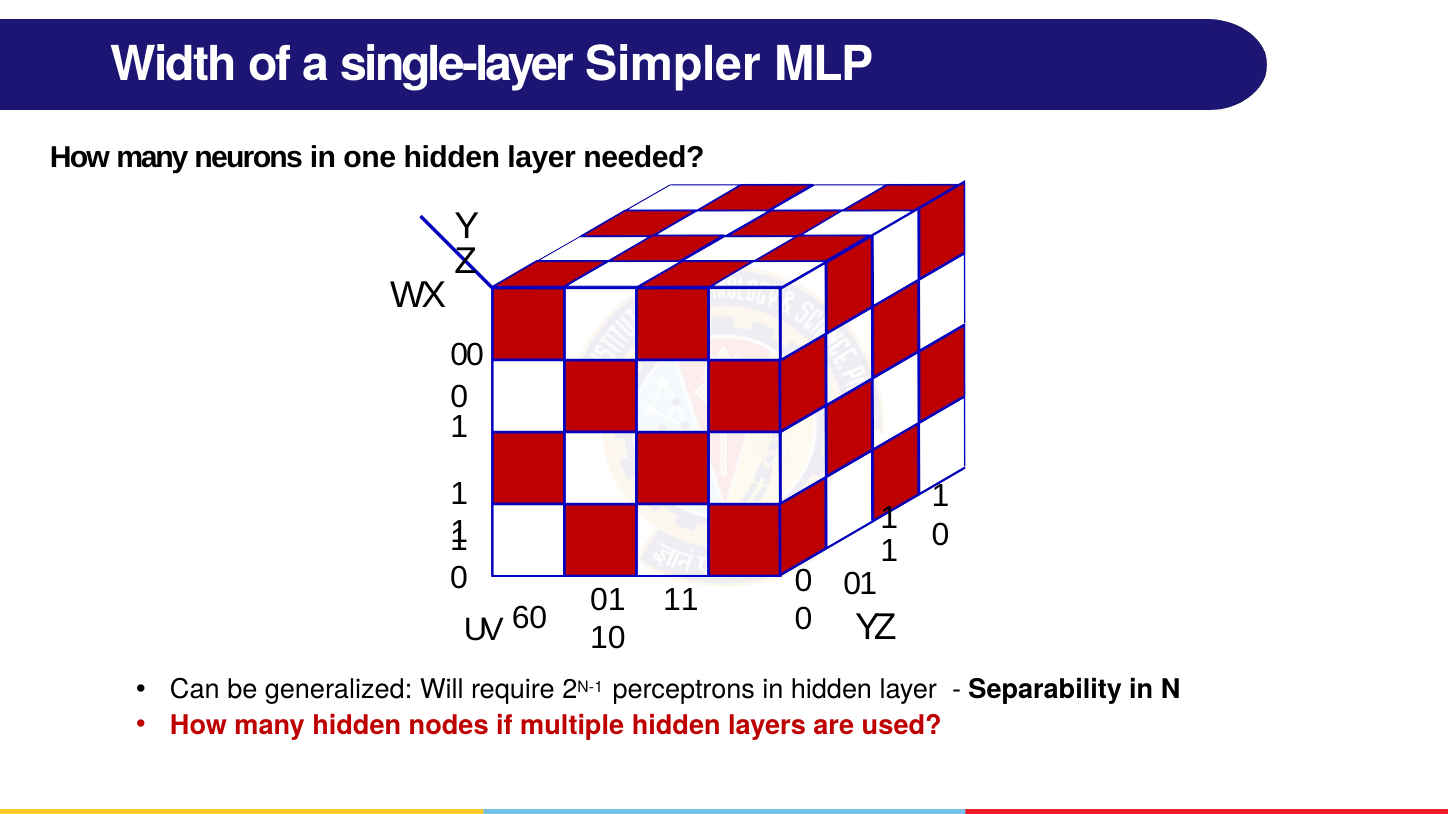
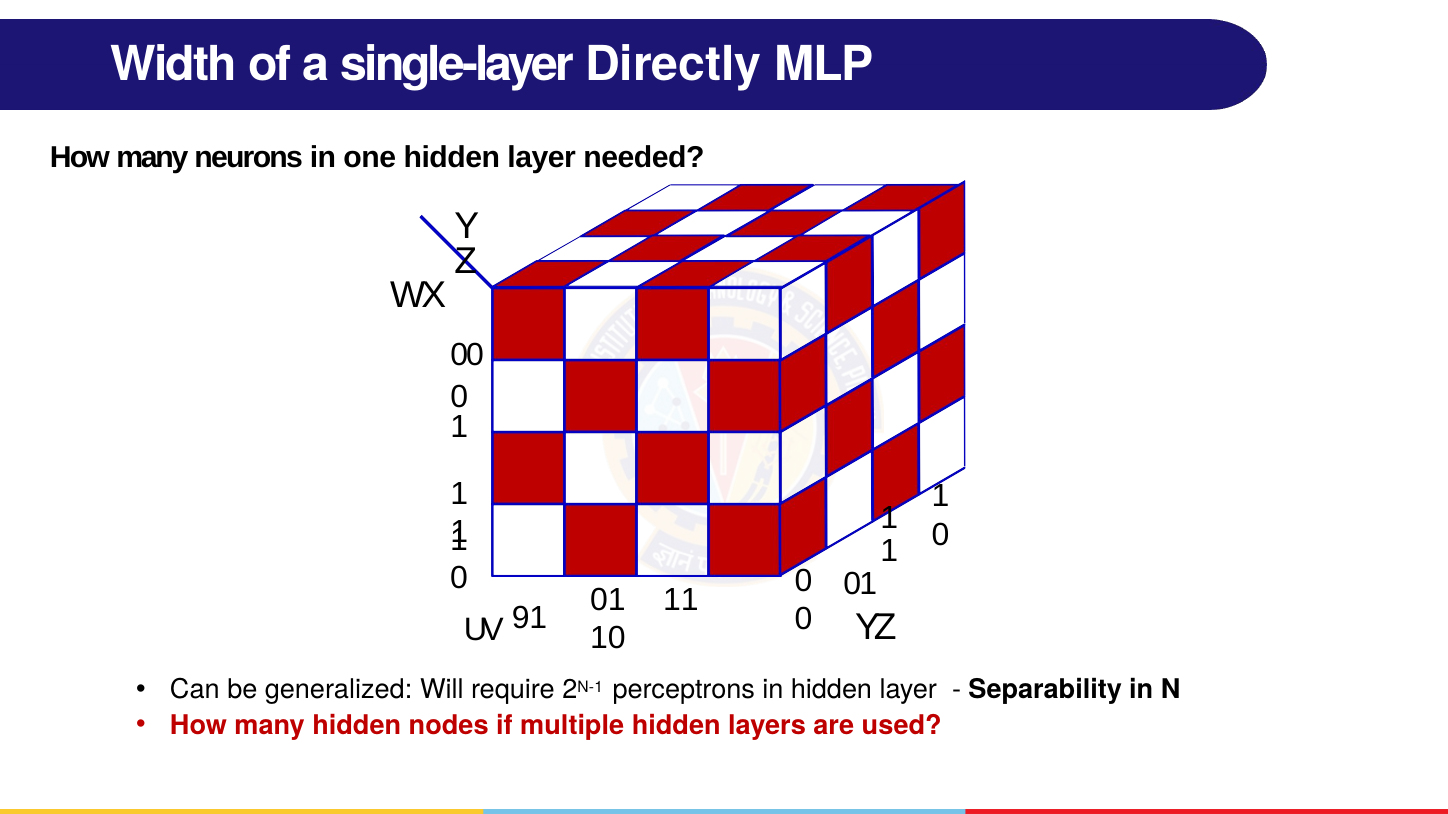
Simpler: Simpler -> Directly
60: 60 -> 91
